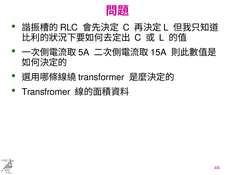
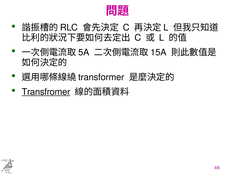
Transfromer underline: none -> present
